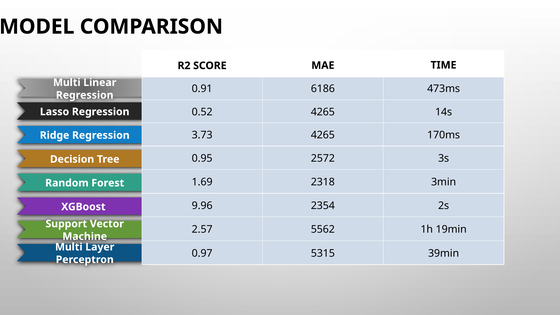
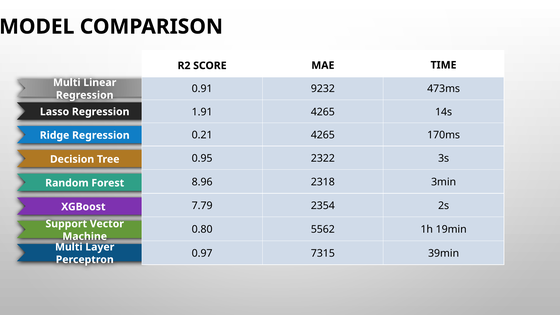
6186: 6186 -> 9232
0.52: 0.52 -> 1.91
3.73: 3.73 -> 0.21
2572: 2572 -> 2322
1.69: 1.69 -> 8.96
9.96: 9.96 -> 7.79
2.57: 2.57 -> 0.80
5315: 5315 -> 7315
